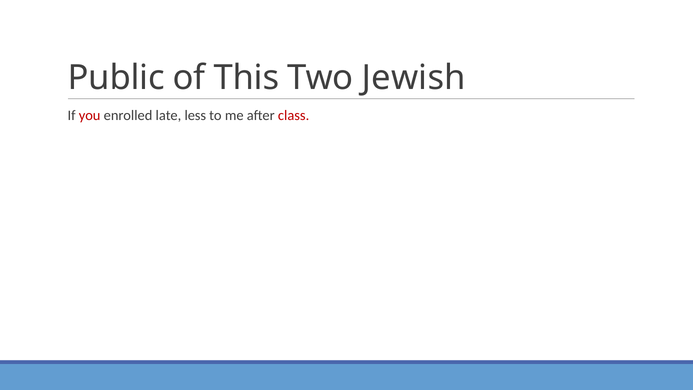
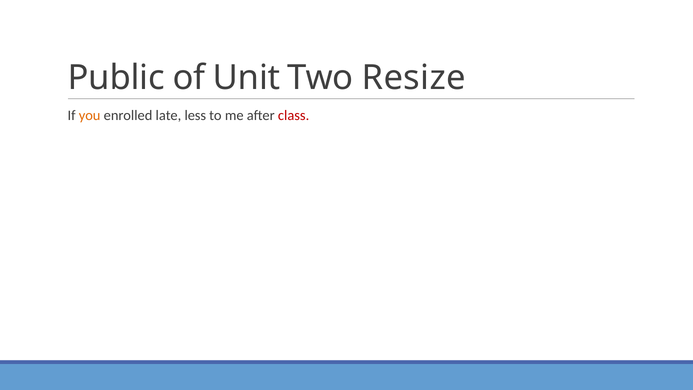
This: This -> Unit
Jewish: Jewish -> Resize
you colour: red -> orange
